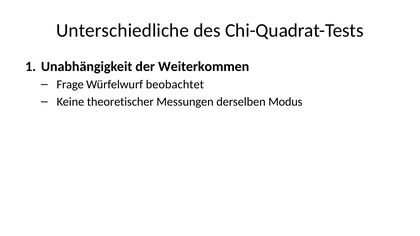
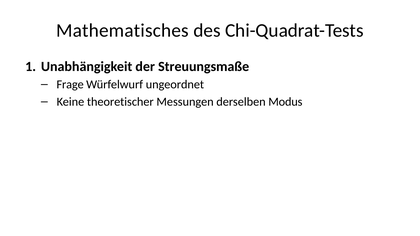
Unterschiedliche: Unterschiedliche -> Mathematisches
Weiterkommen: Weiterkommen -> Streuungsmaße
beobachtet: beobachtet -> ungeordnet
